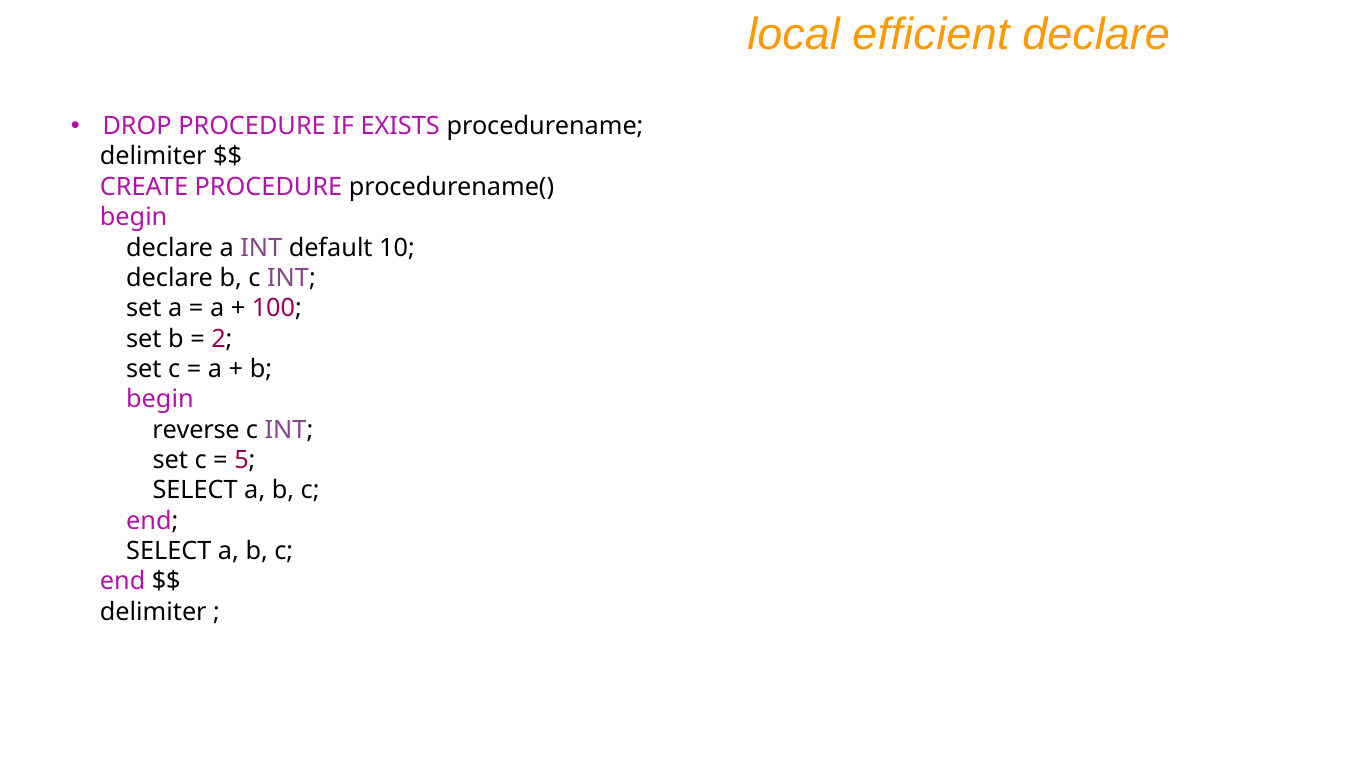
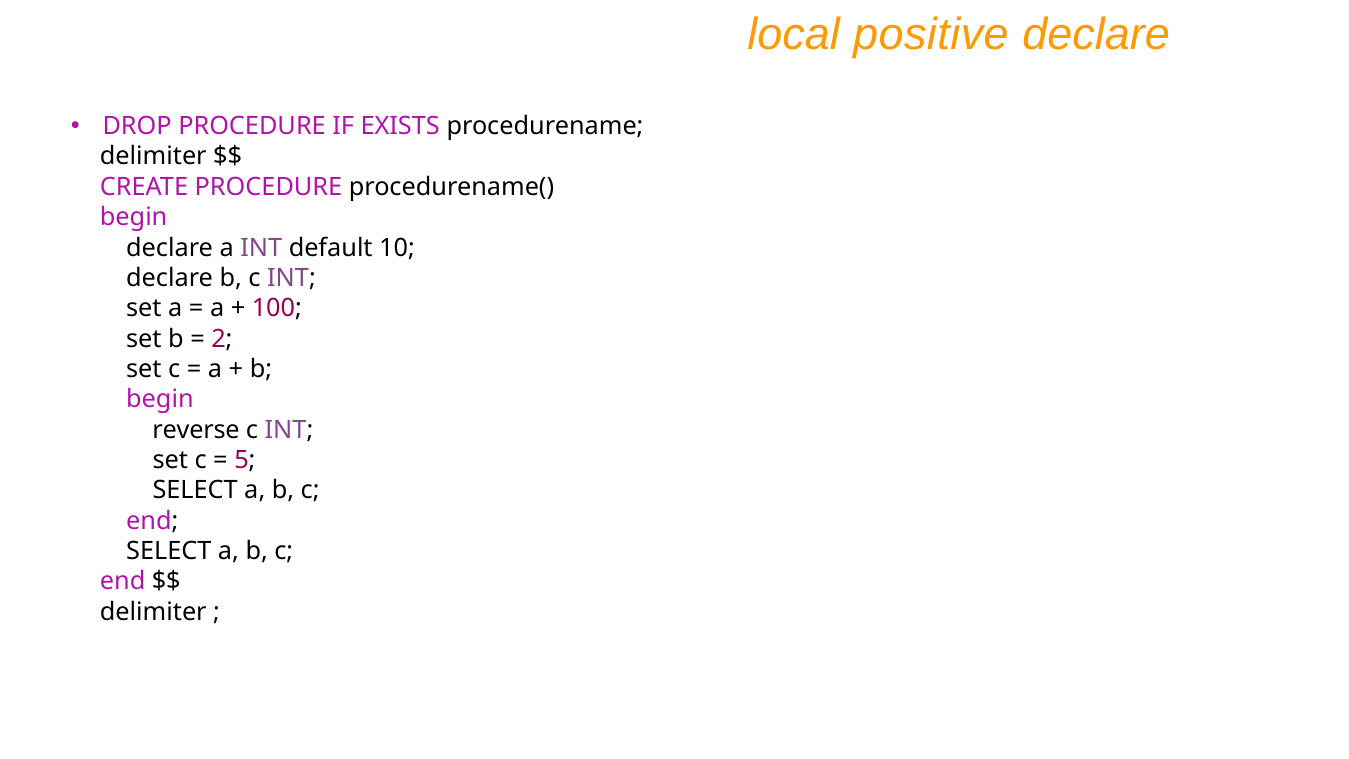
efficient: efficient -> positive
